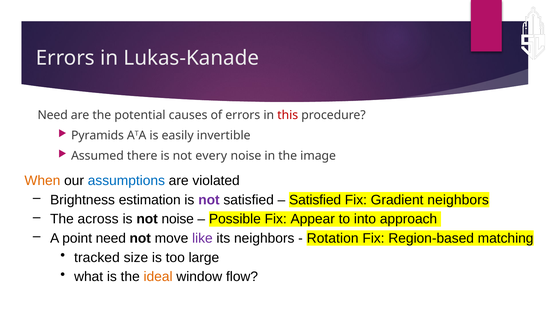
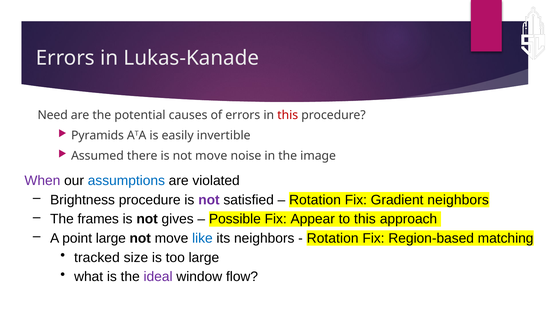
is not every: every -> move
When colour: orange -> purple
Brightness estimation: estimation -> procedure
Satisfied at (315, 200): Satisfied -> Rotation
across: across -> frames
not noise: noise -> gives
to into: into -> this
point need: need -> large
like colour: purple -> blue
ideal colour: orange -> purple
